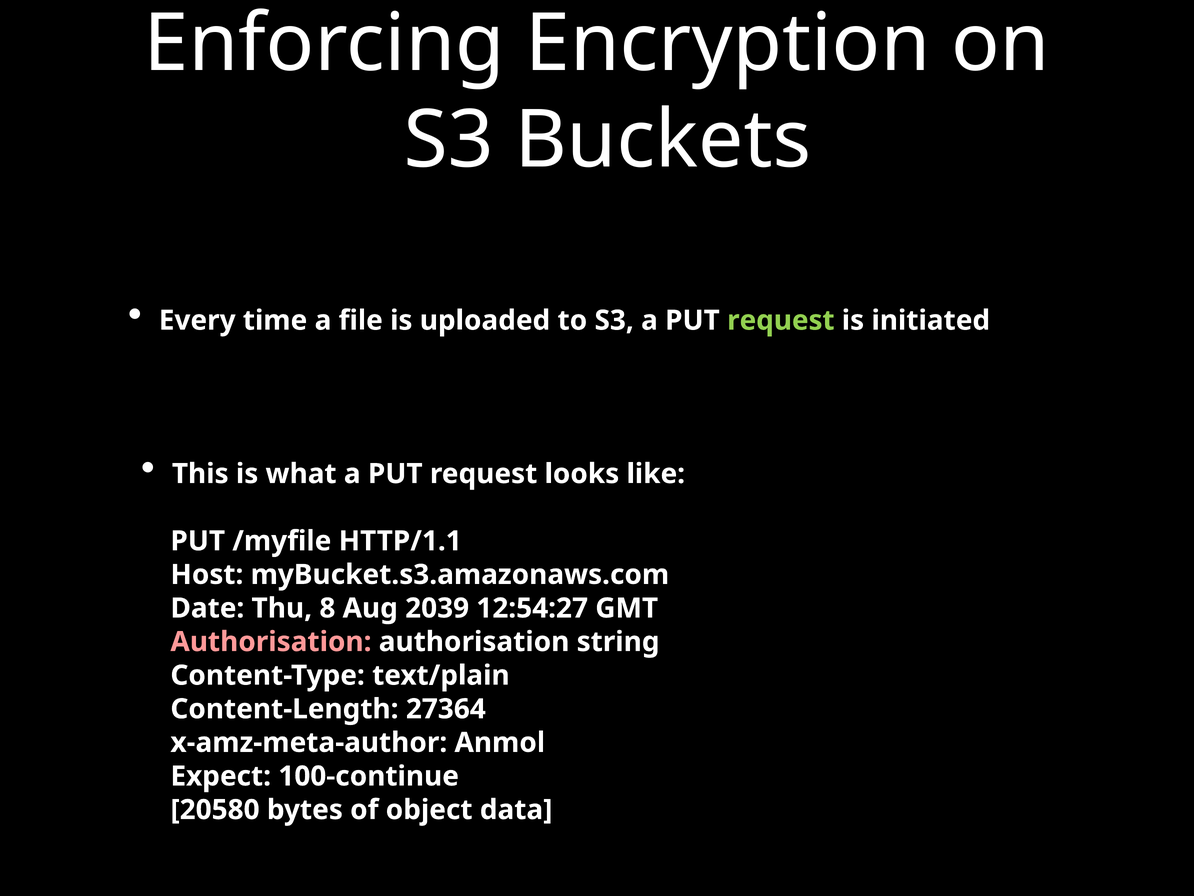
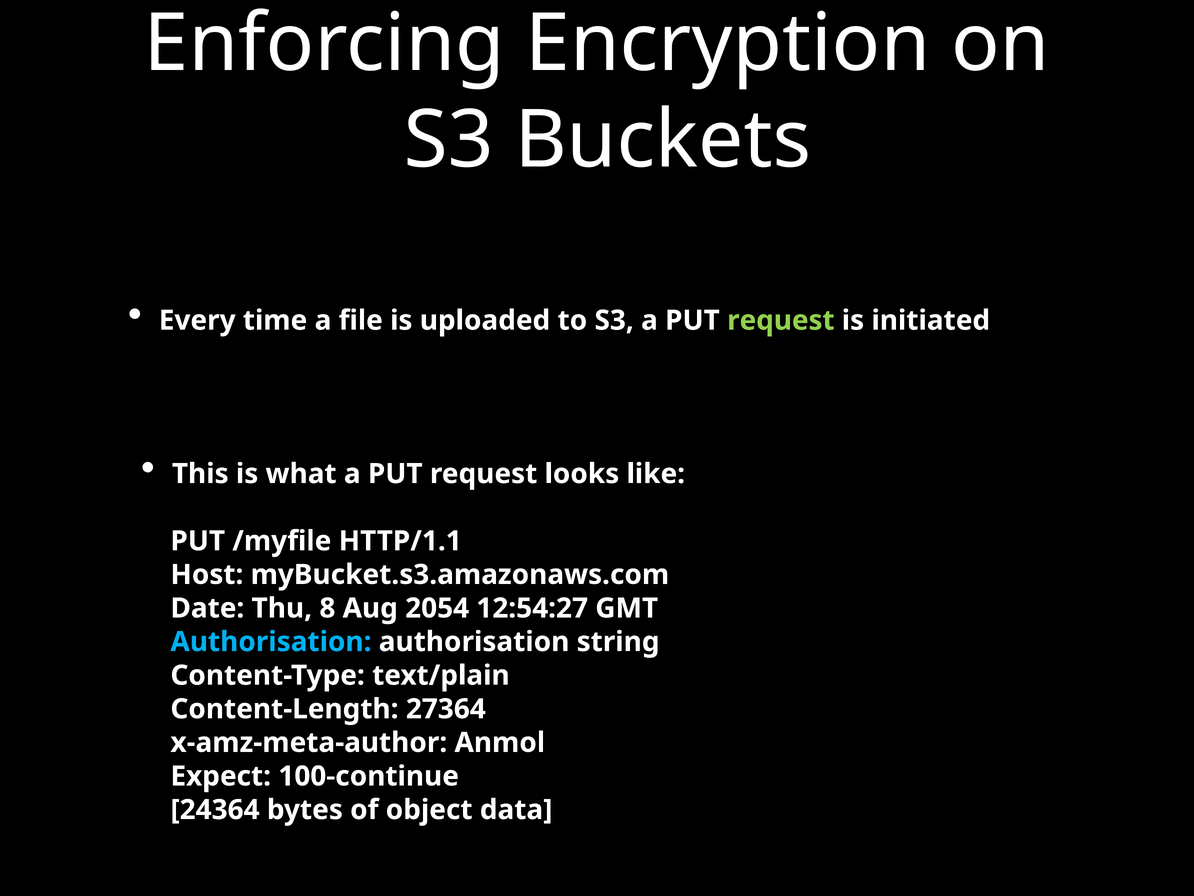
2039: 2039 -> 2054
Authorisation at (271, 642) colour: pink -> light blue
20580: 20580 -> 24364
